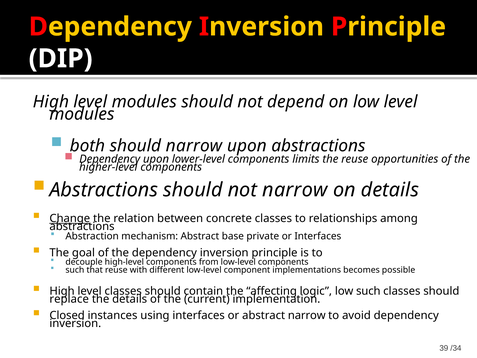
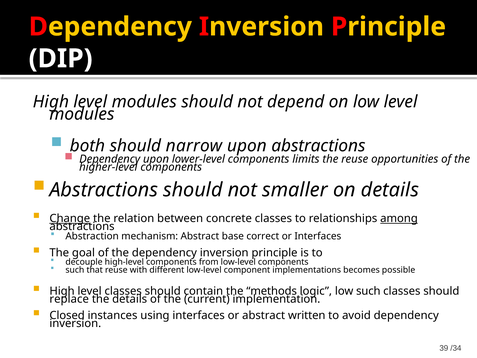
not narrow: narrow -> smaller
among underline: none -> present
private: private -> correct
affecting: affecting -> methods
abstract narrow: narrow -> written
